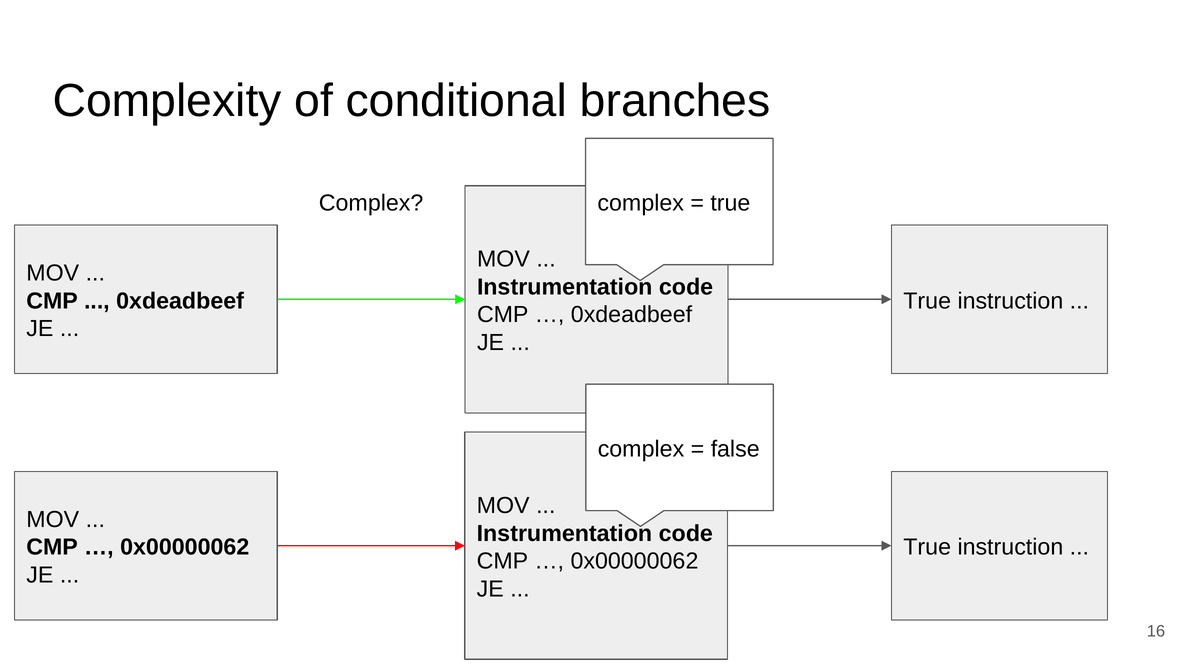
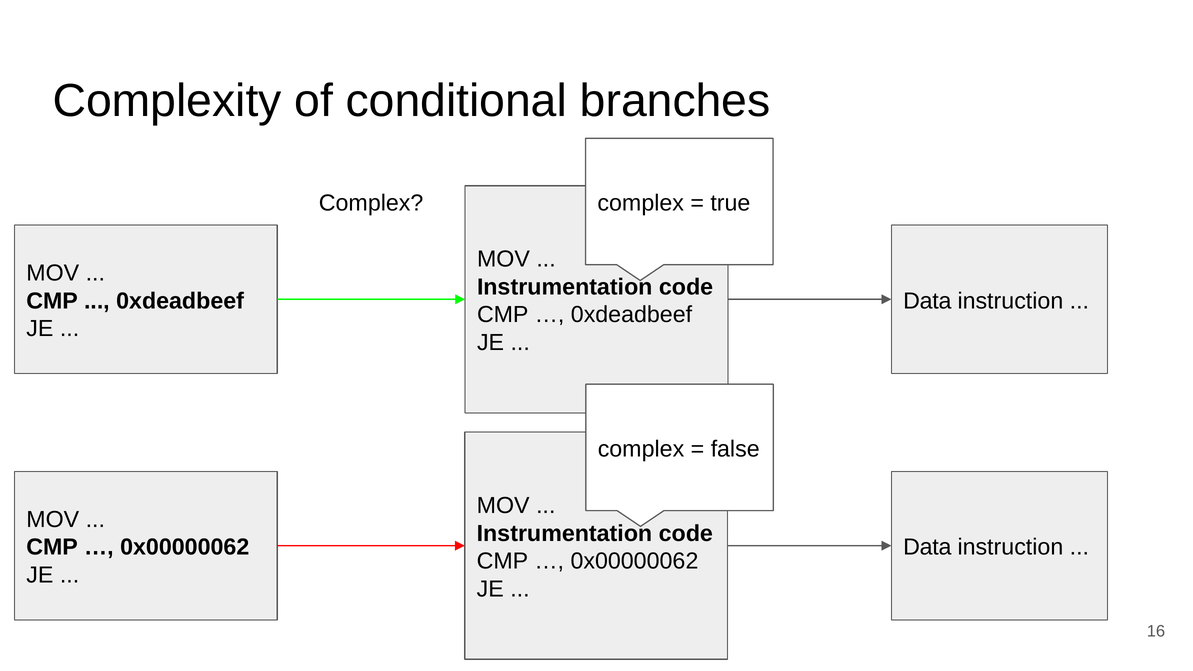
True at (927, 301): True -> Data
True at (927, 547): True -> Data
